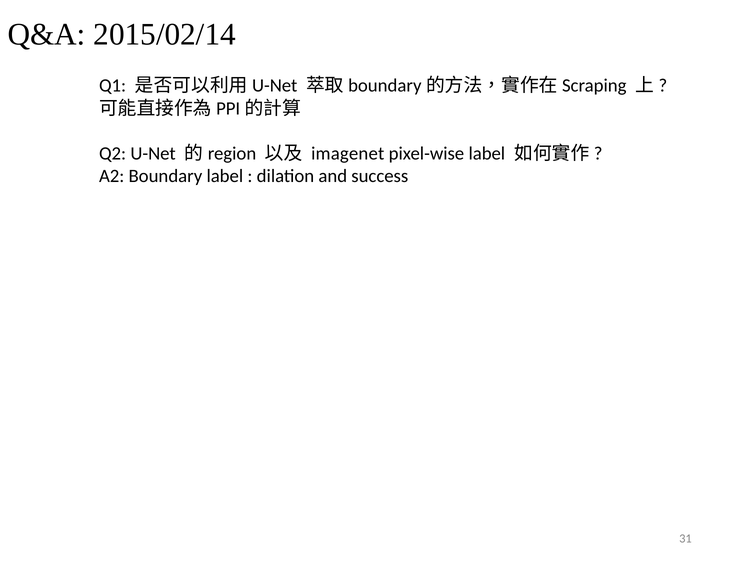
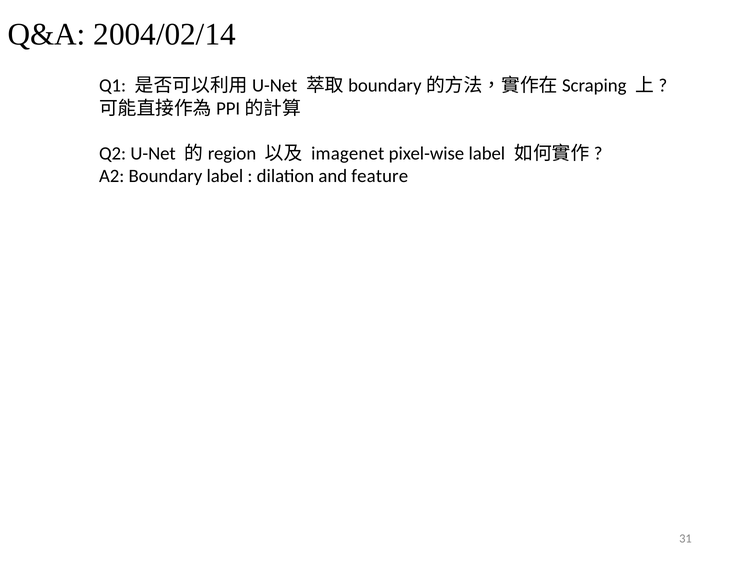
2015/02/14: 2015/02/14 -> 2004/02/14
success: success -> feature
